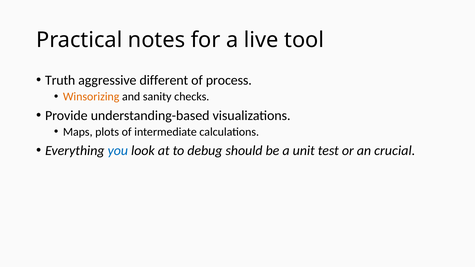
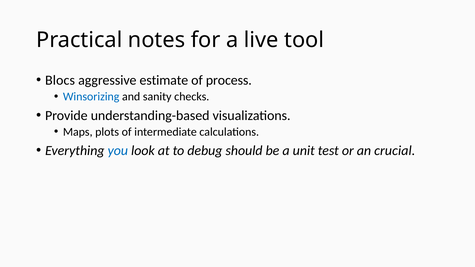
Truth: Truth -> Blocs
different: different -> estimate
Winsorizing colour: orange -> blue
